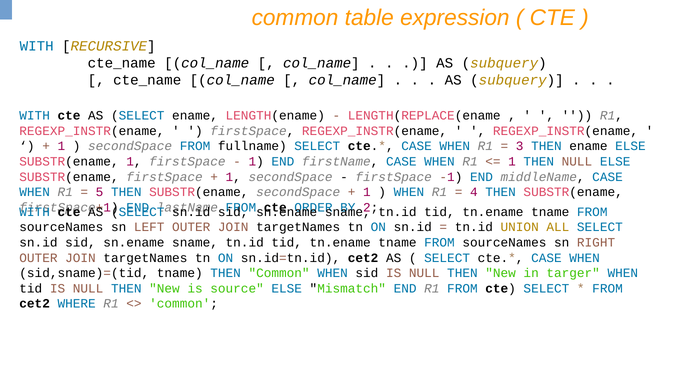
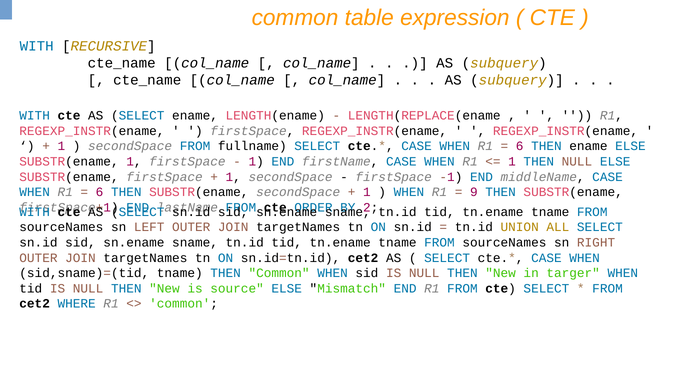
3 at (520, 146): 3 -> 6
5 at (100, 192): 5 -> 6
4: 4 -> 9
